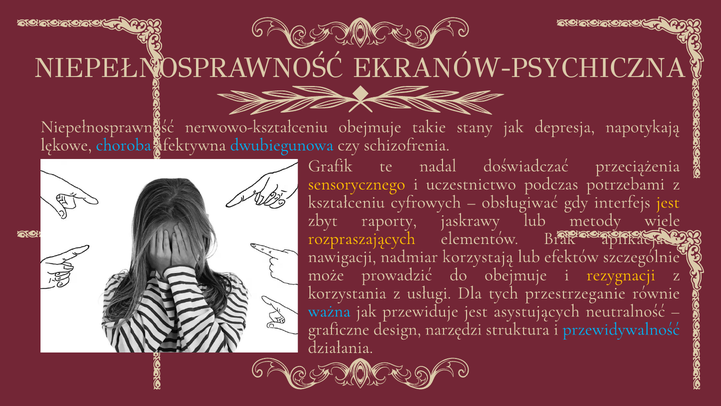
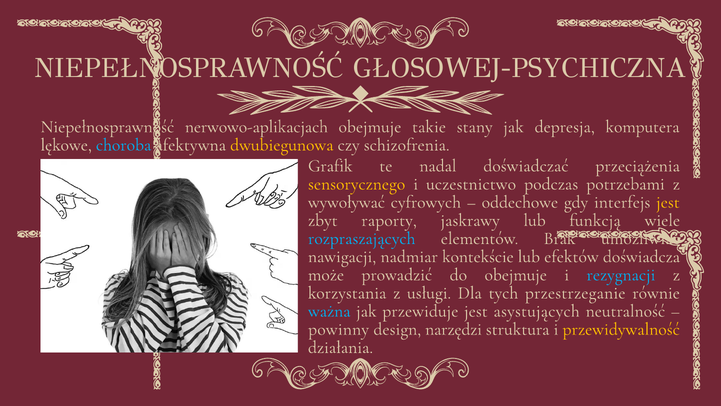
EKRANÓW-PSYCHICZNA: EKRANÓW-PSYCHICZNA -> GŁOSOWEJ-PSYCHICZNA
nerwowo-kształceniu: nerwowo-kształceniu -> nerwowo-aplikacjach
napotykają: napotykają -> komputera
dwubiegunowa colour: light blue -> yellow
kształceniu: kształceniu -> wywoływać
obsługiwać: obsługiwać -> oddechowe
metody: metody -> funkcją
rozpraszających colour: yellow -> light blue
aplikacjach: aplikacjach -> umożliwiać
korzystają: korzystają -> kontekście
szczególnie: szczególnie -> doświadcza
rezygnacji colour: yellow -> light blue
graficzne: graficzne -> powinny
przewidywalność colour: light blue -> yellow
